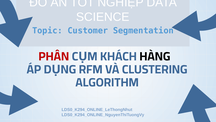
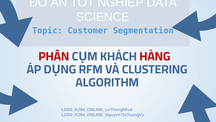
HÀNG colour: black -> red
